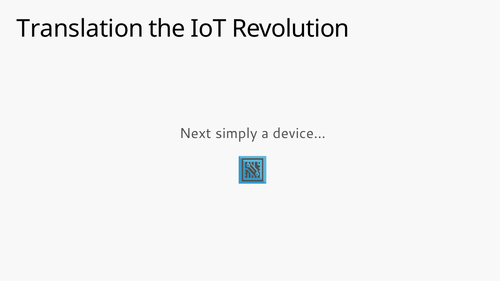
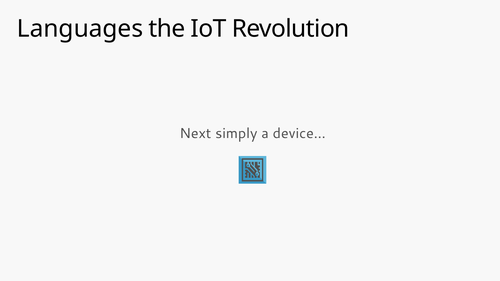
Translation: Translation -> Languages
